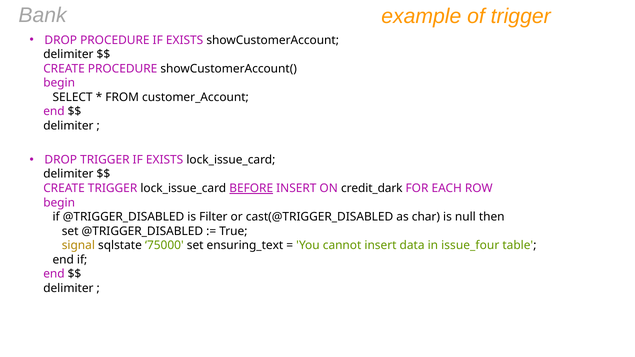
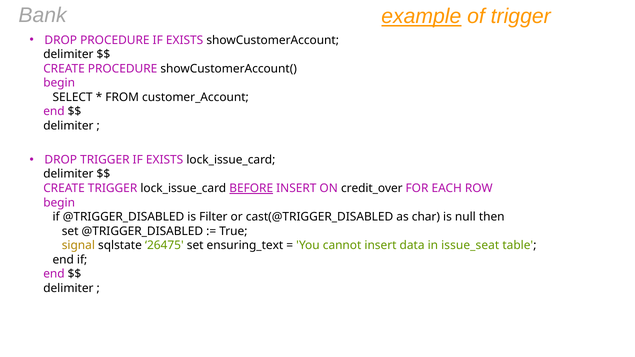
example underline: none -> present
credit_dark: credit_dark -> credit_over
75000: 75000 -> 26475
issue_four: issue_four -> issue_seat
